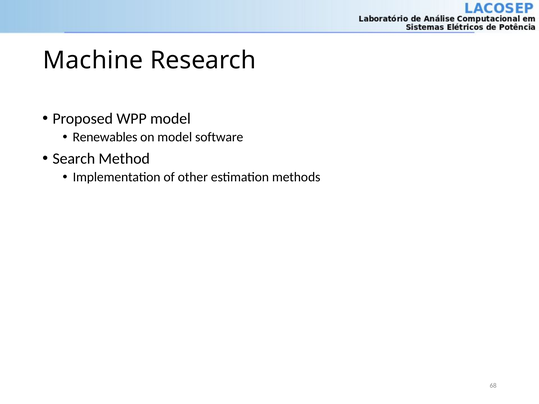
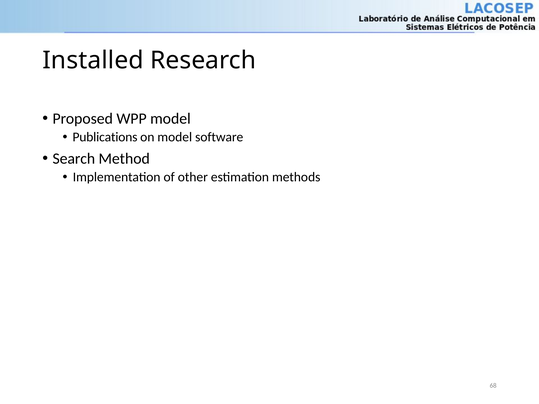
Machine: Machine -> Installed
Renewables: Renewables -> Publications
